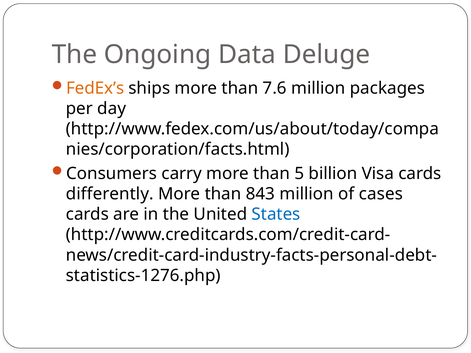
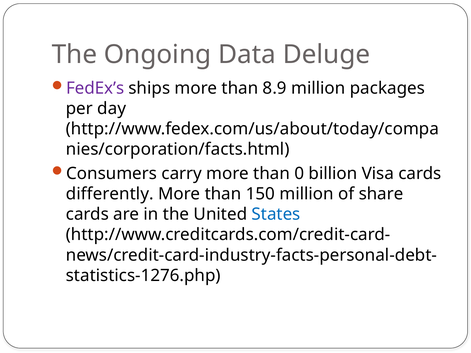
FedEx’s colour: orange -> purple
7.6: 7.6 -> 8.9
5: 5 -> 0
843: 843 -> 150
cases: cases -> share
